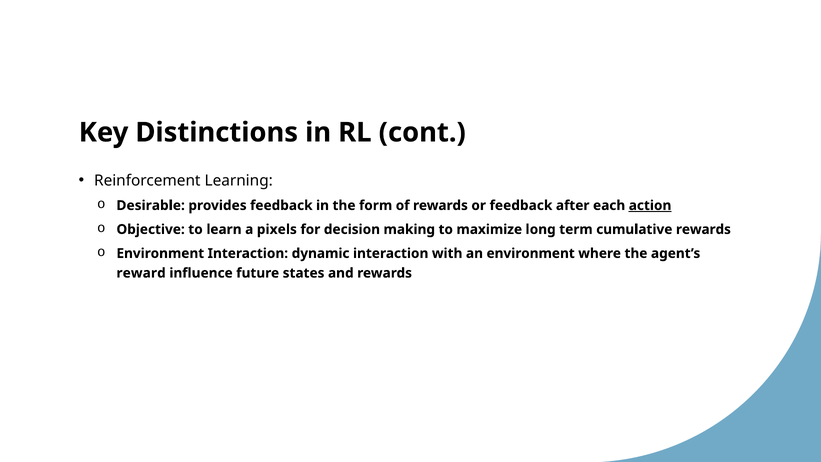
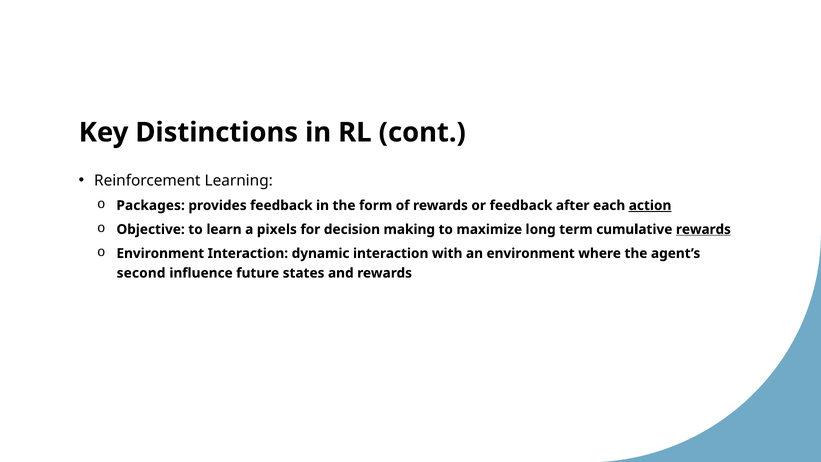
Desirable: Desirable -> Packages
rewards at (703, 229) underline: none -> present
reward: reward -> second
